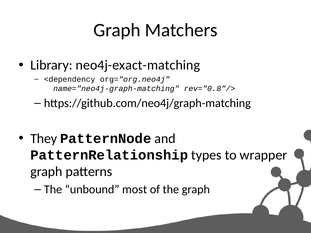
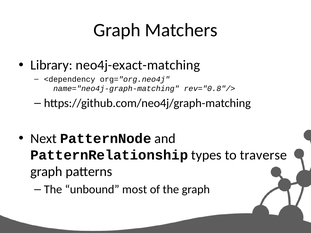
They: They -> Next
wrapper: wrapper -> traverse
